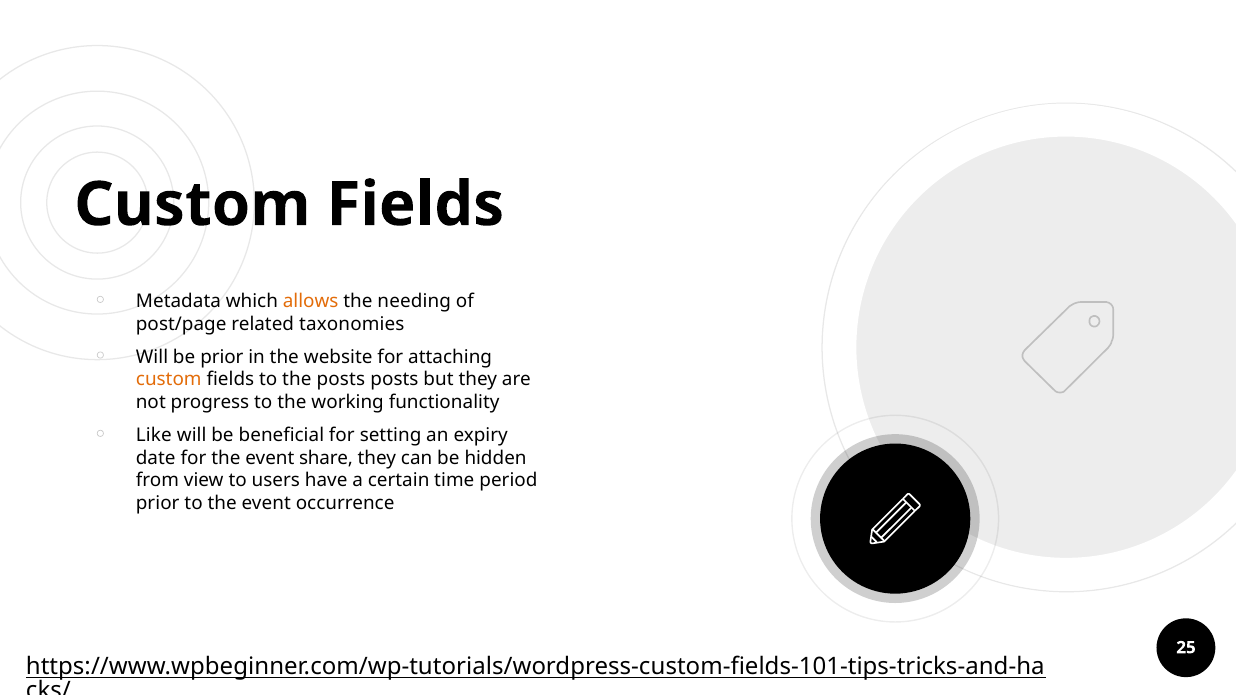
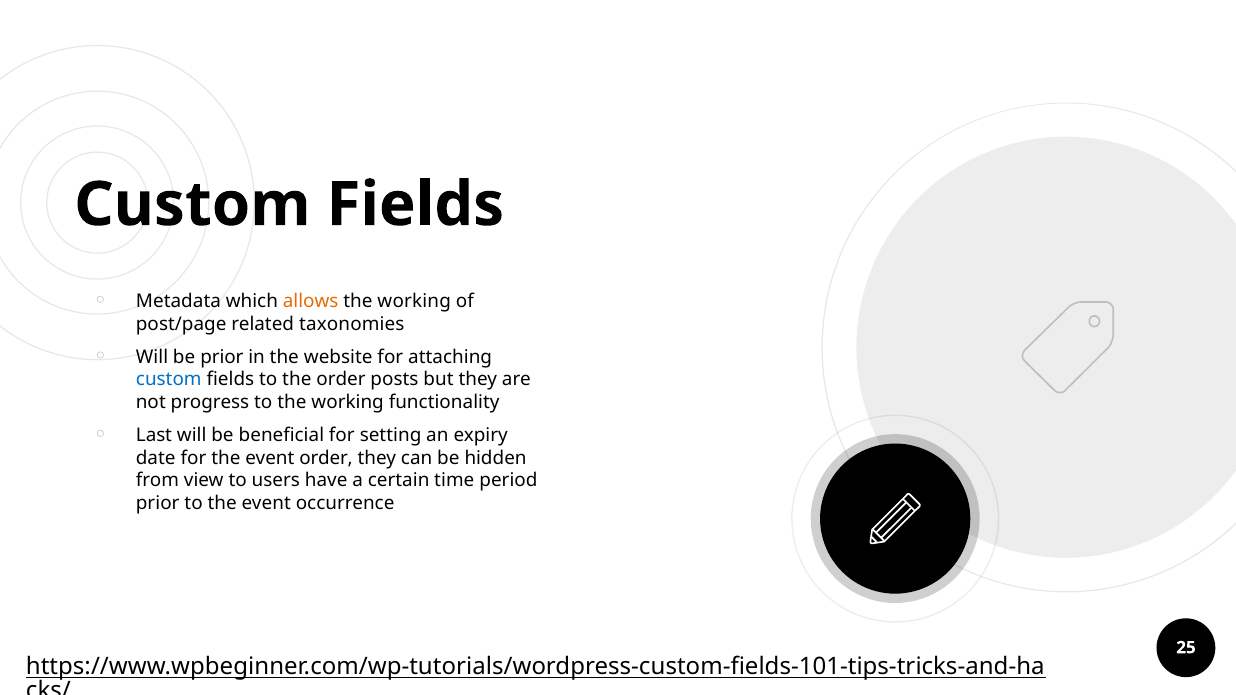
needing at (414, 301): needing -> working
custom at (169, 380) colour: orange -> blue
the posts: posts -> order
Like: Like -> Last
event share: share -> order
